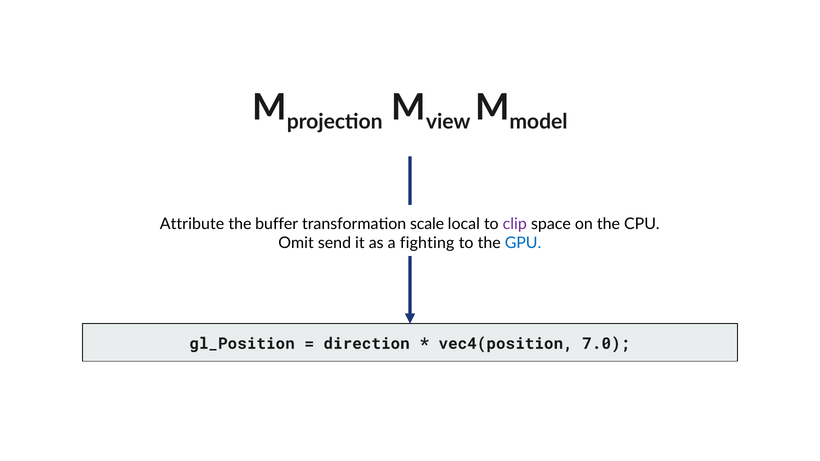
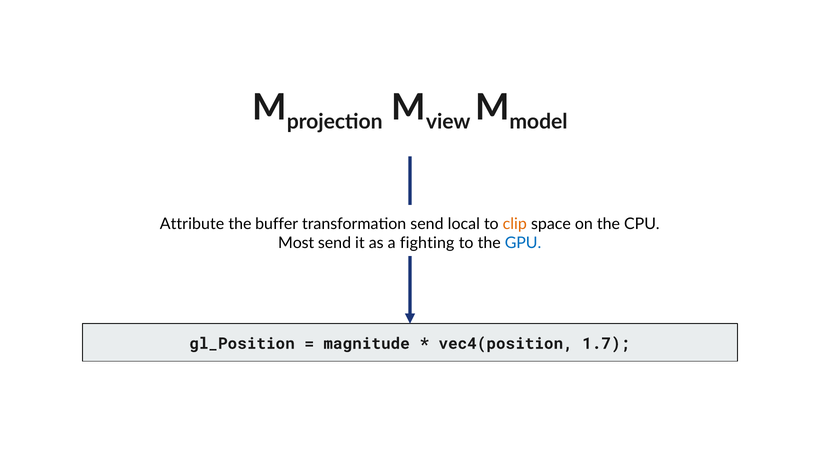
transformation scale: scale -> send
clip colour: purple -> orange
Omit: Omit -> Most
direction: direction -> magnitude
7.0: 7.0 -> 1.7
